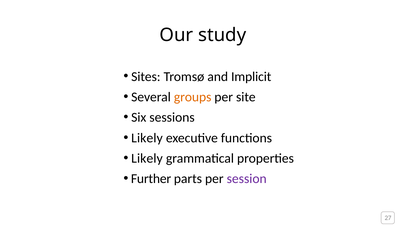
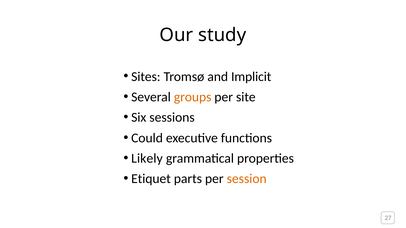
Likely at (147, 138): Likely -> Could
Further: Further -> Etiquet
session colour: purple -> orange
